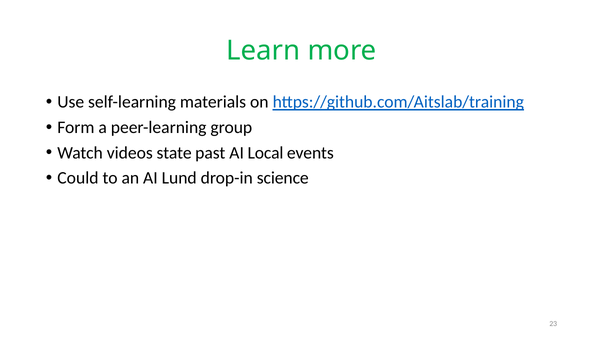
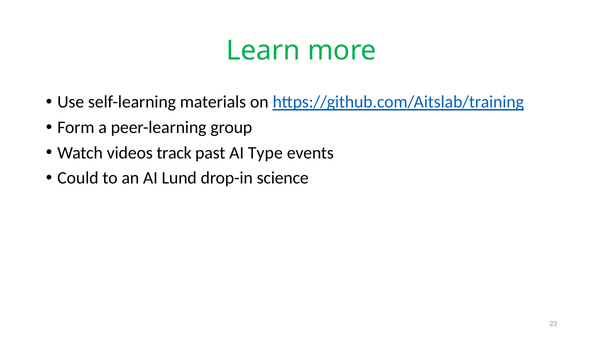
state: state -> track
Local: Local -> Type
